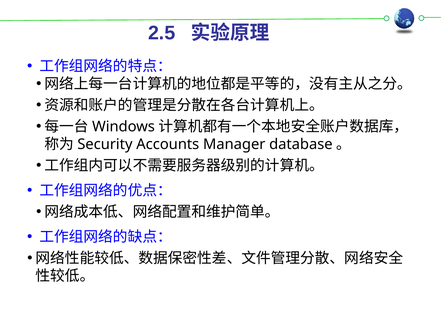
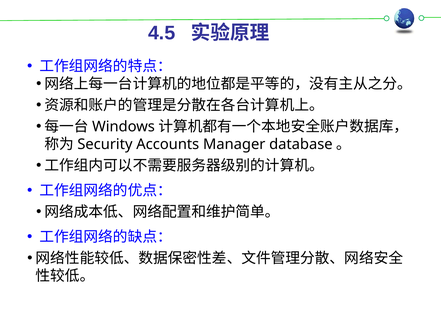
2.5: 2.5 -> 4.5
